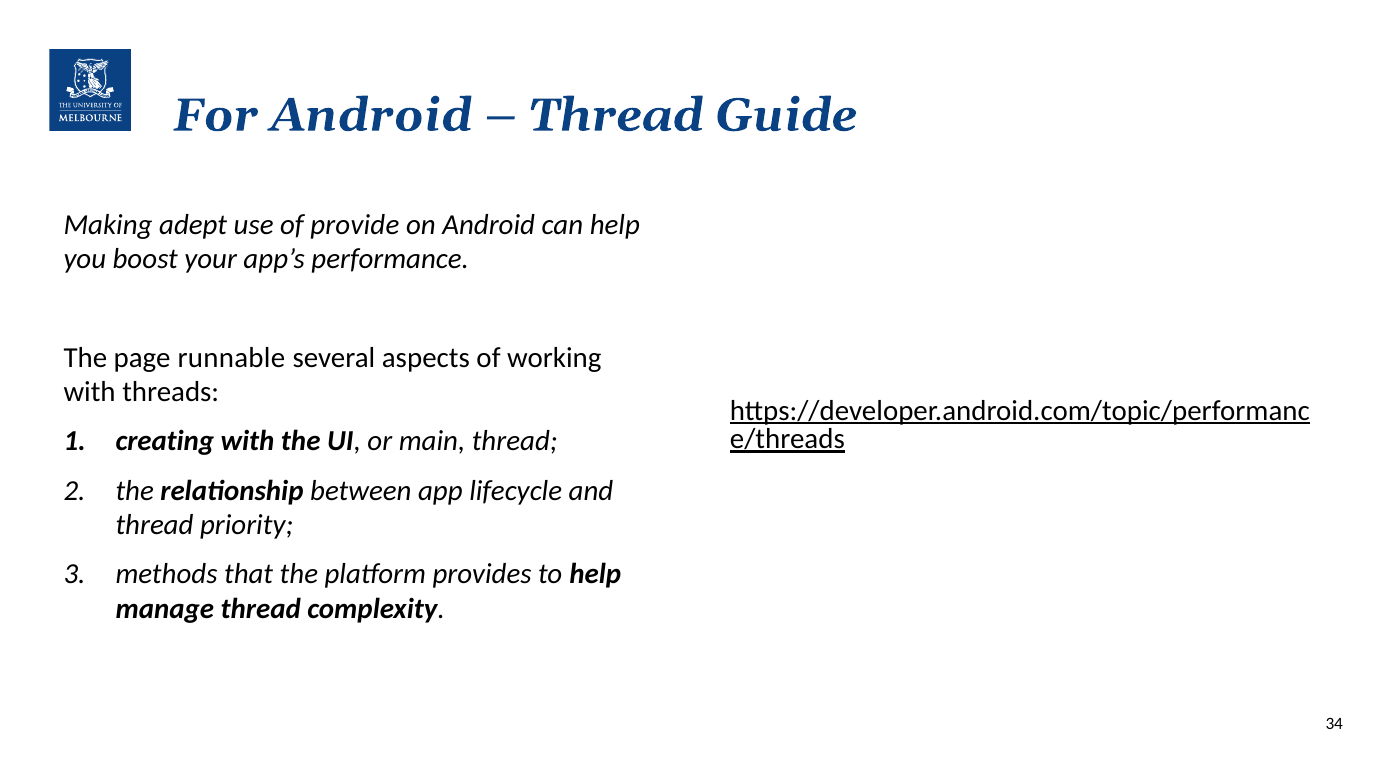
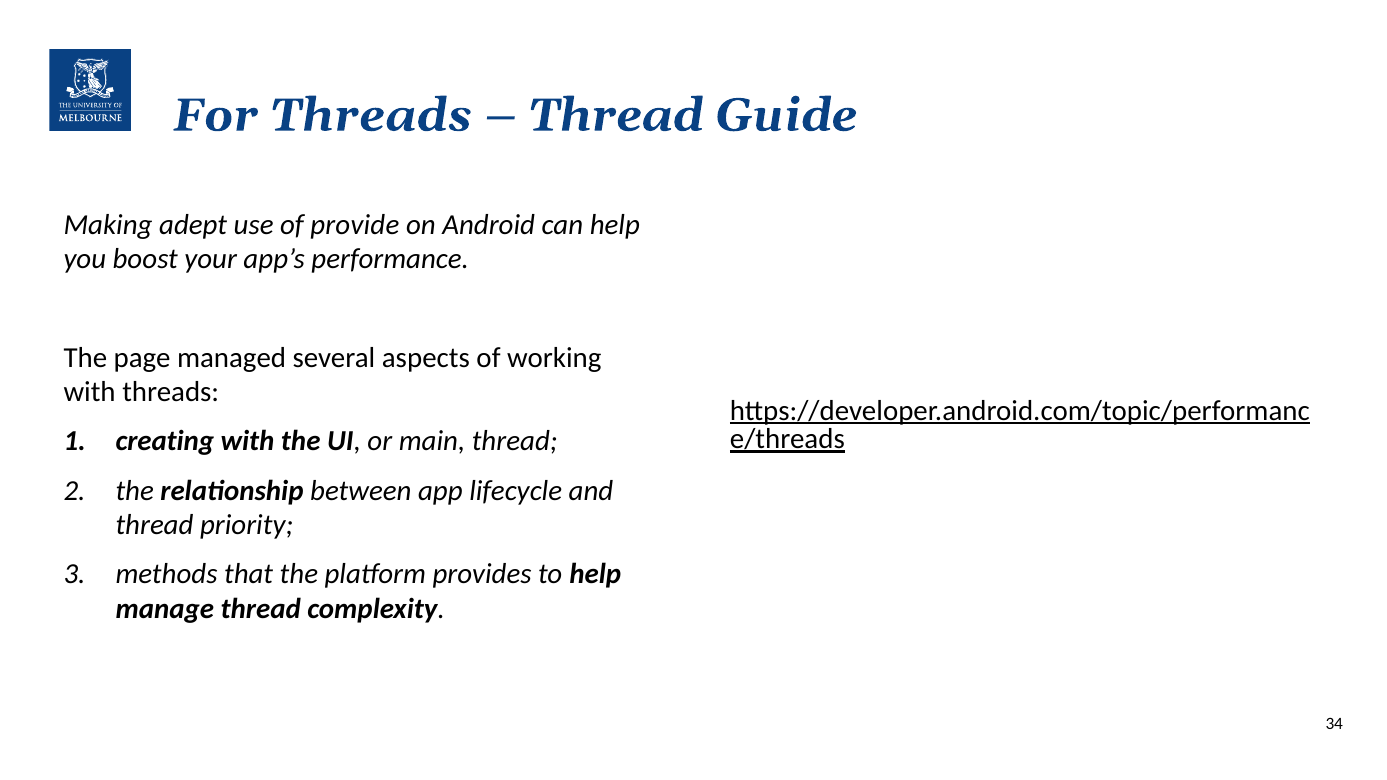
For Android: Android -> Threads
runnable: runnable -> managed
